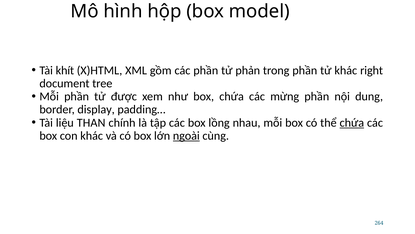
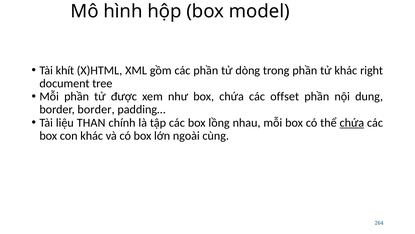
phản: phản -> dòng
mừng: mừng -> offset
border display: display -> border
ngoài underline: present -> none
